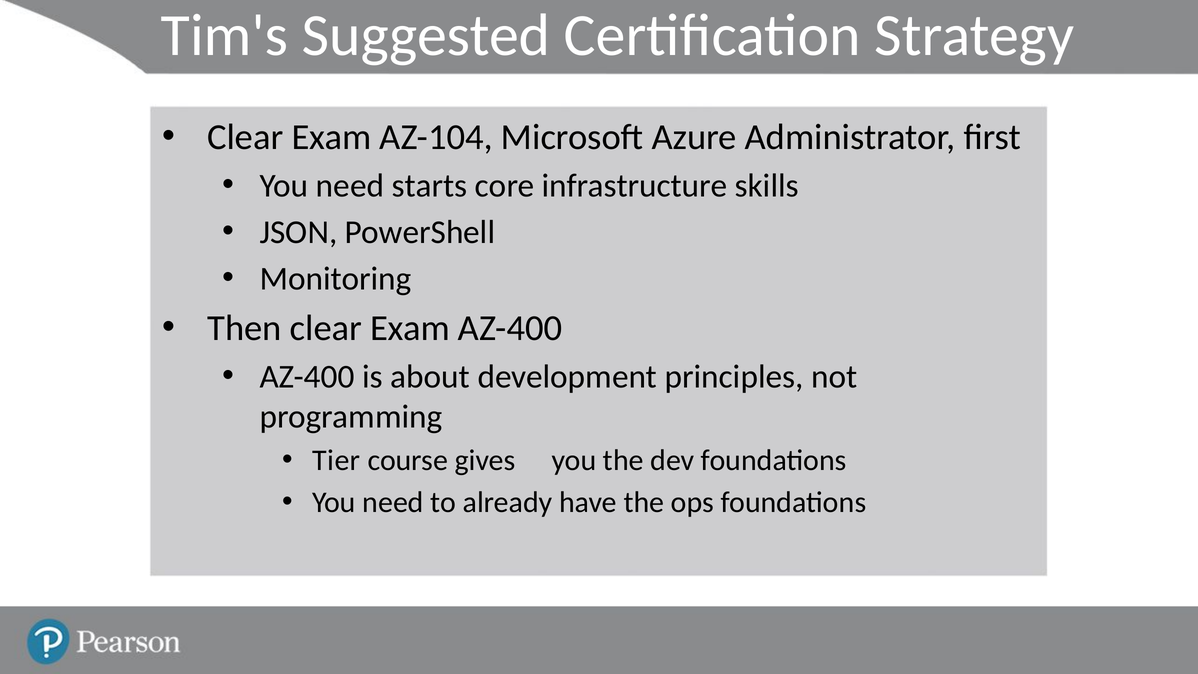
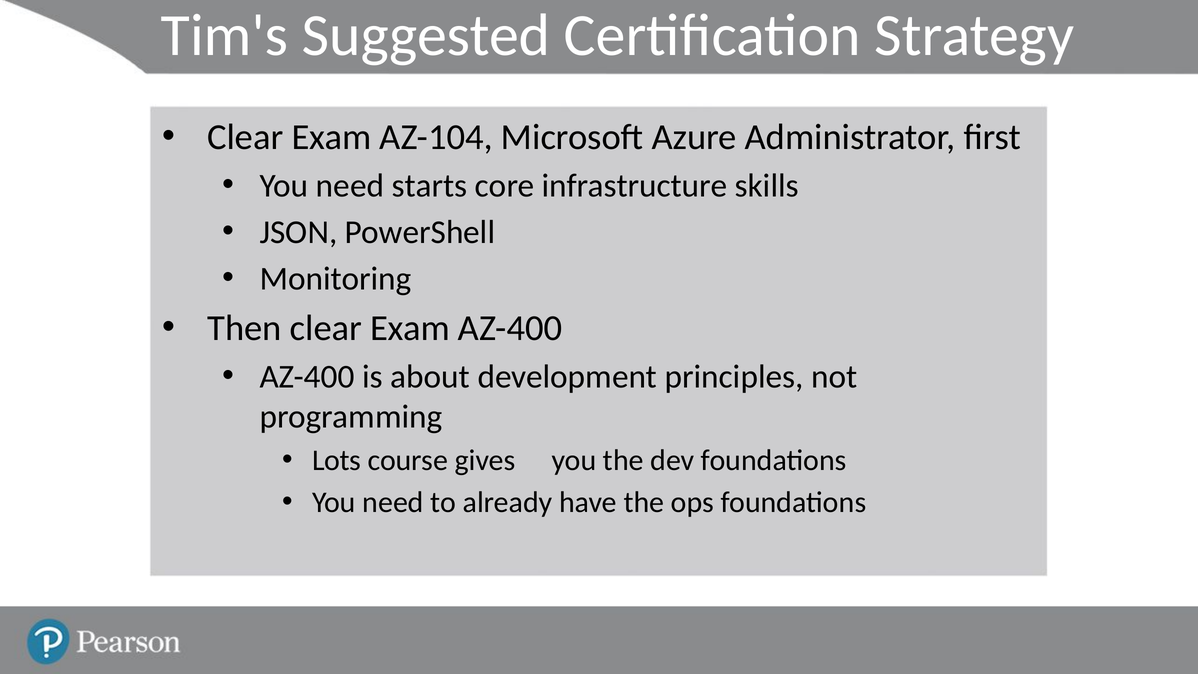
Tier: Tier -> Lots
